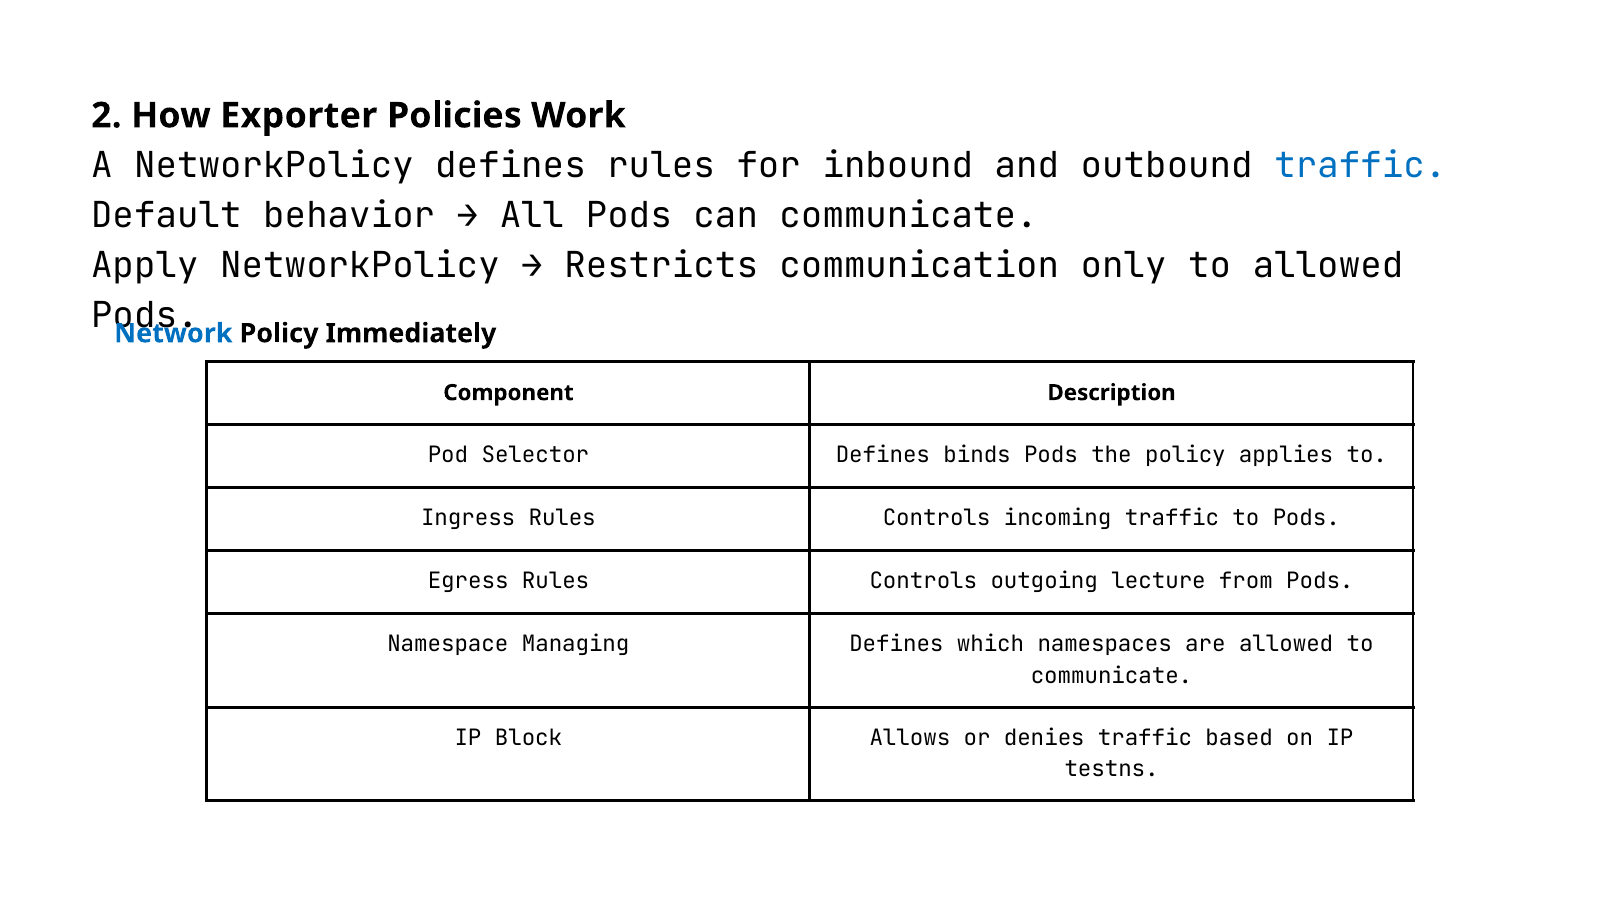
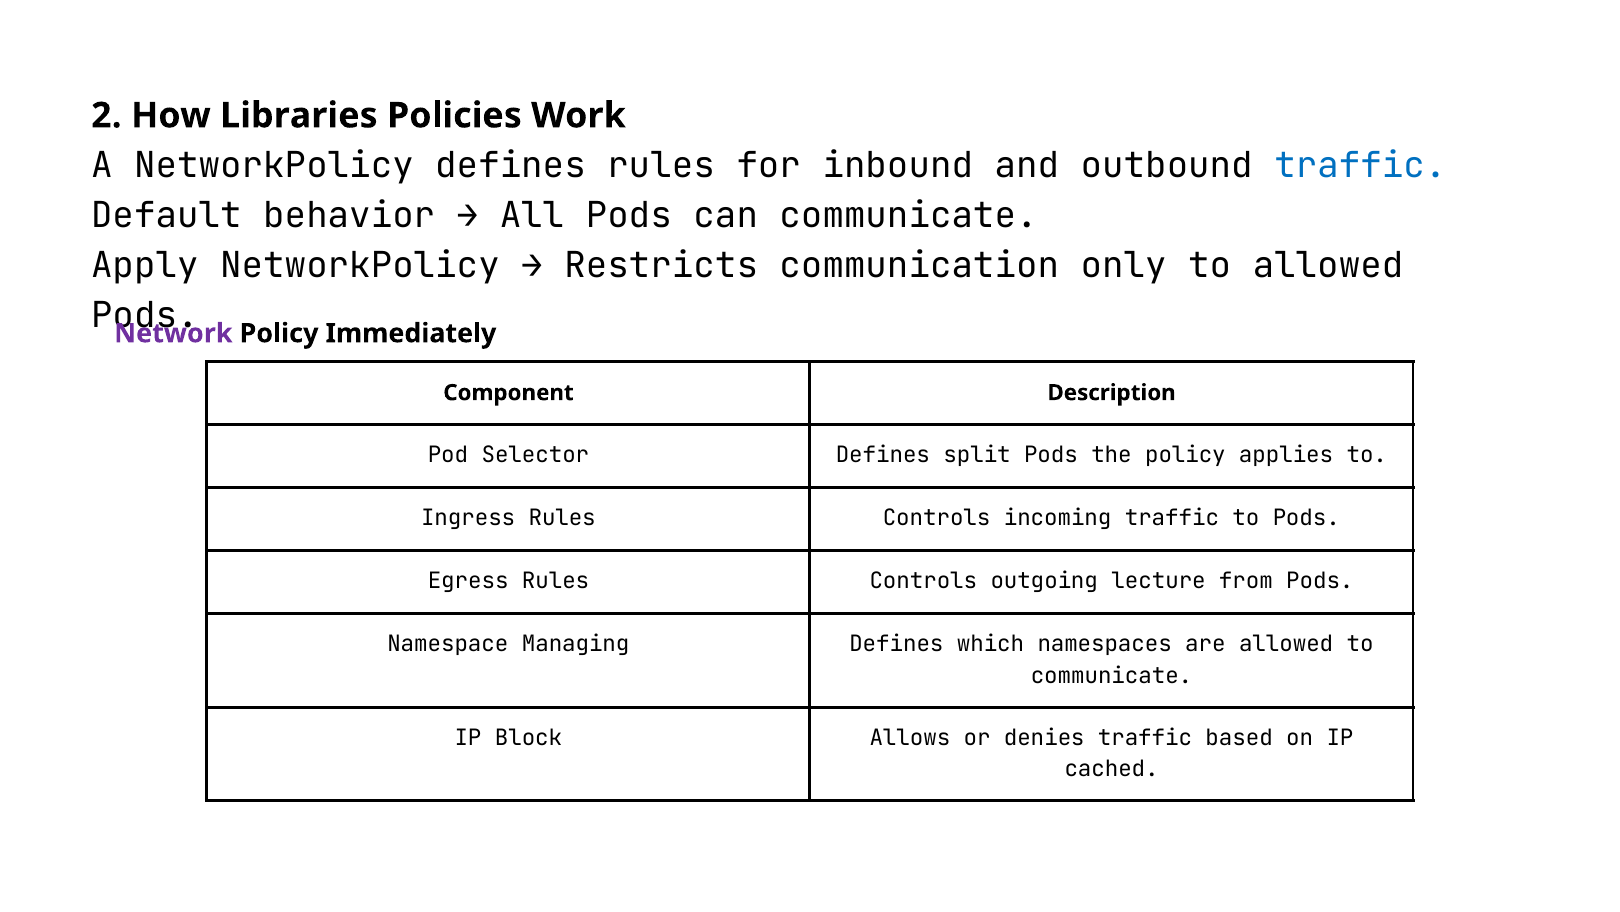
Exporter: Exporter -> Libraries
Network colour: blue -> purple
binds: binds -> split
testns: testns -> cached
